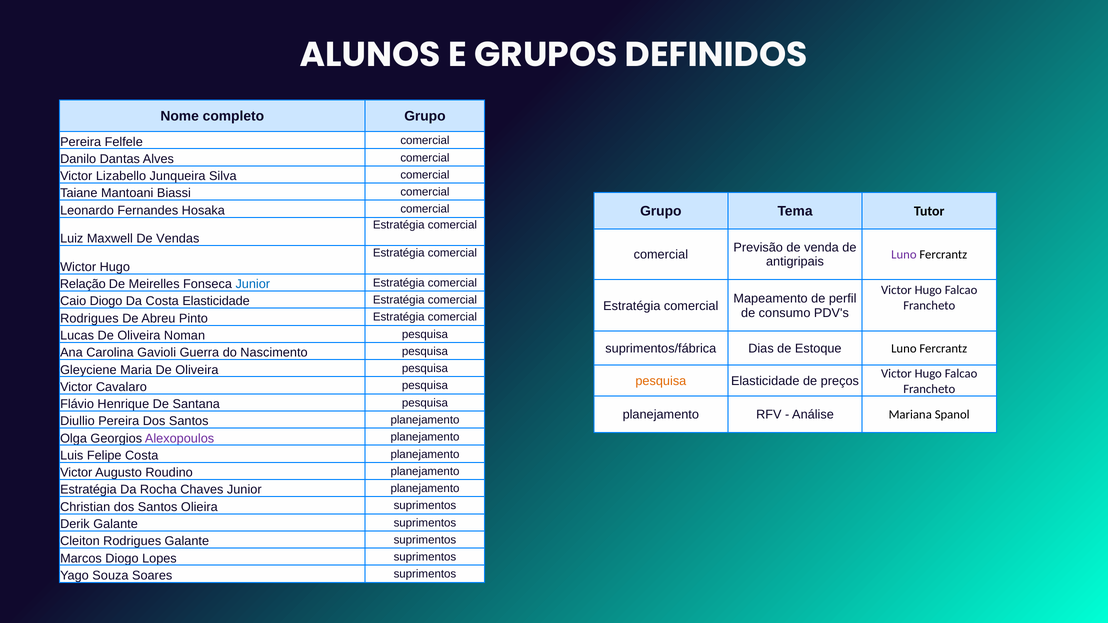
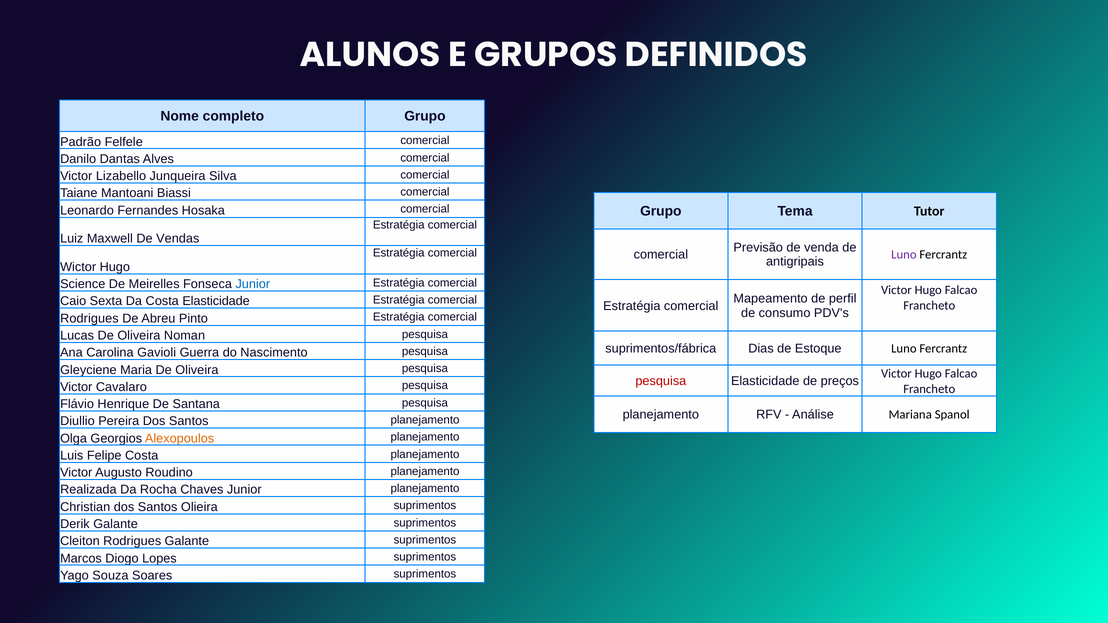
Pereira at (81, 142): Pereira -> Padrão
Relação: Relação -> Science
Caio Diogo: Diogo -> Sexta
pesquisa at (661, 381) colour: orange -> red
Alexopoulos colour: purple -> orange
Estratégia at (88, 490): Estratégia -> Realizada
